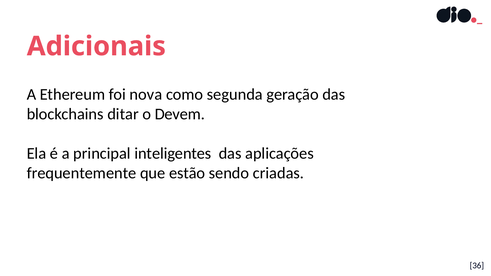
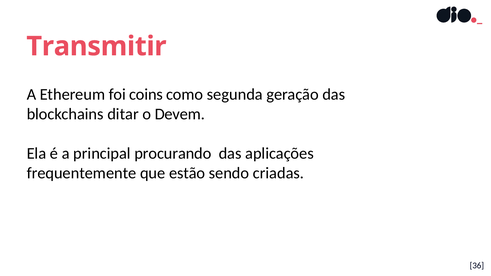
Adicionais: Adicionais -> Transmitir
nova: nova -> coins
inteligentes: inteligentes -> procurando
